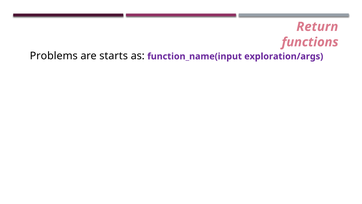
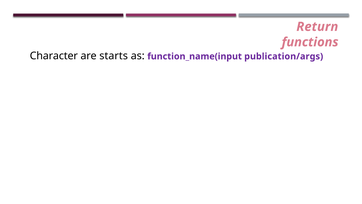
Problems: Problems -> Character
exploration/args: exploration/args -> publication/args
